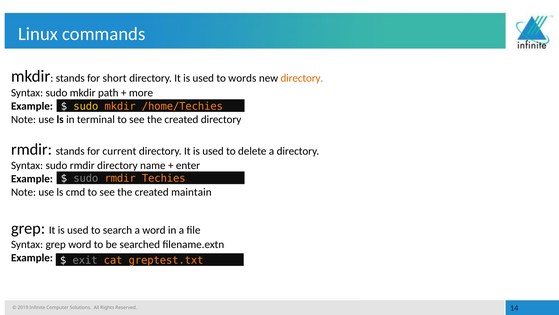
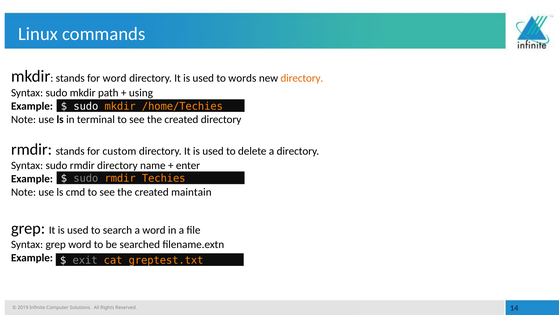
for short: short -> word
more: more -> using
sudo at (86, 106) colour: yellow -> white
current: current -> custom
